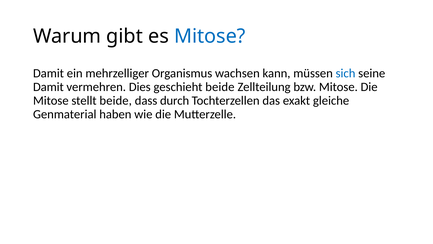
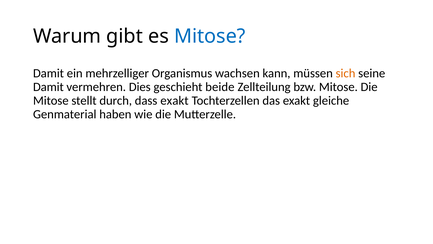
sich colour: blue -> orange
stellt beide: beide -> durch
dass durch: durch -> exakt
